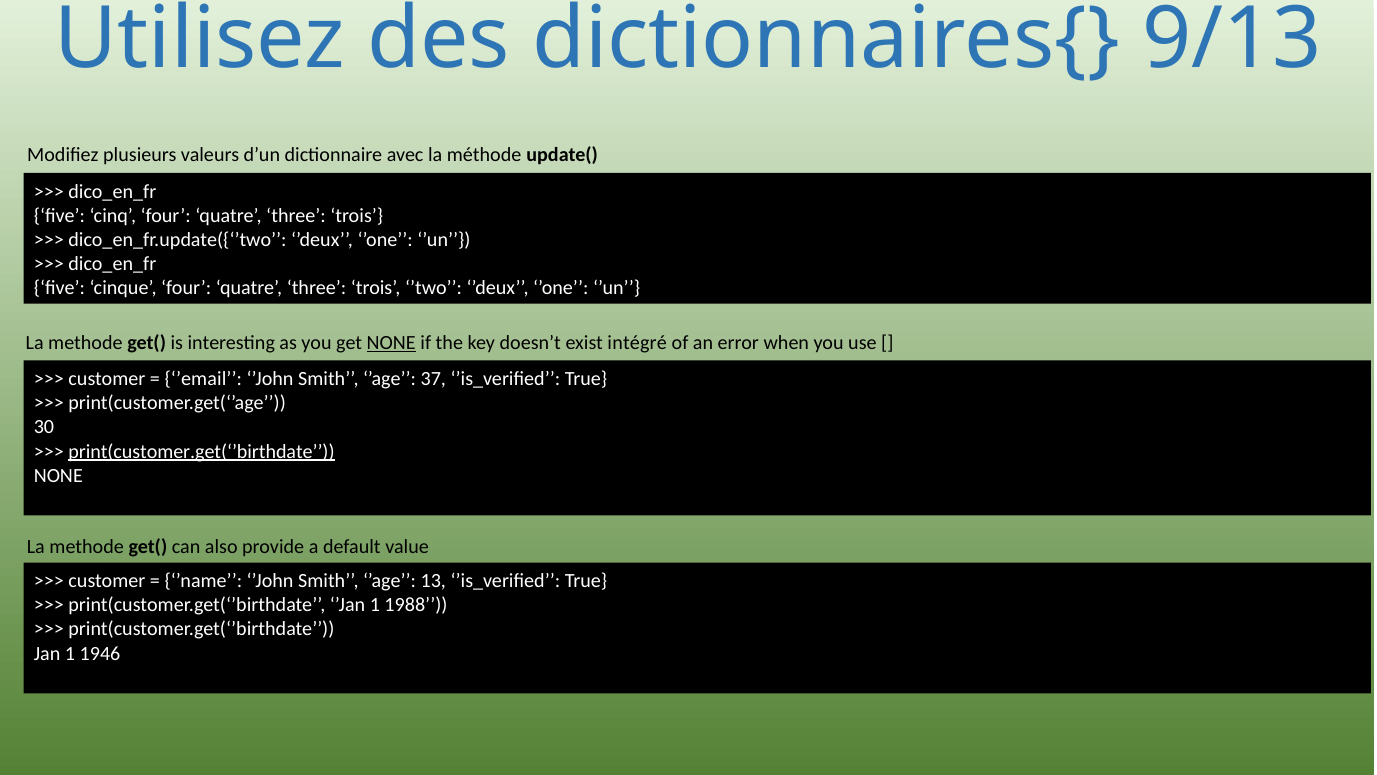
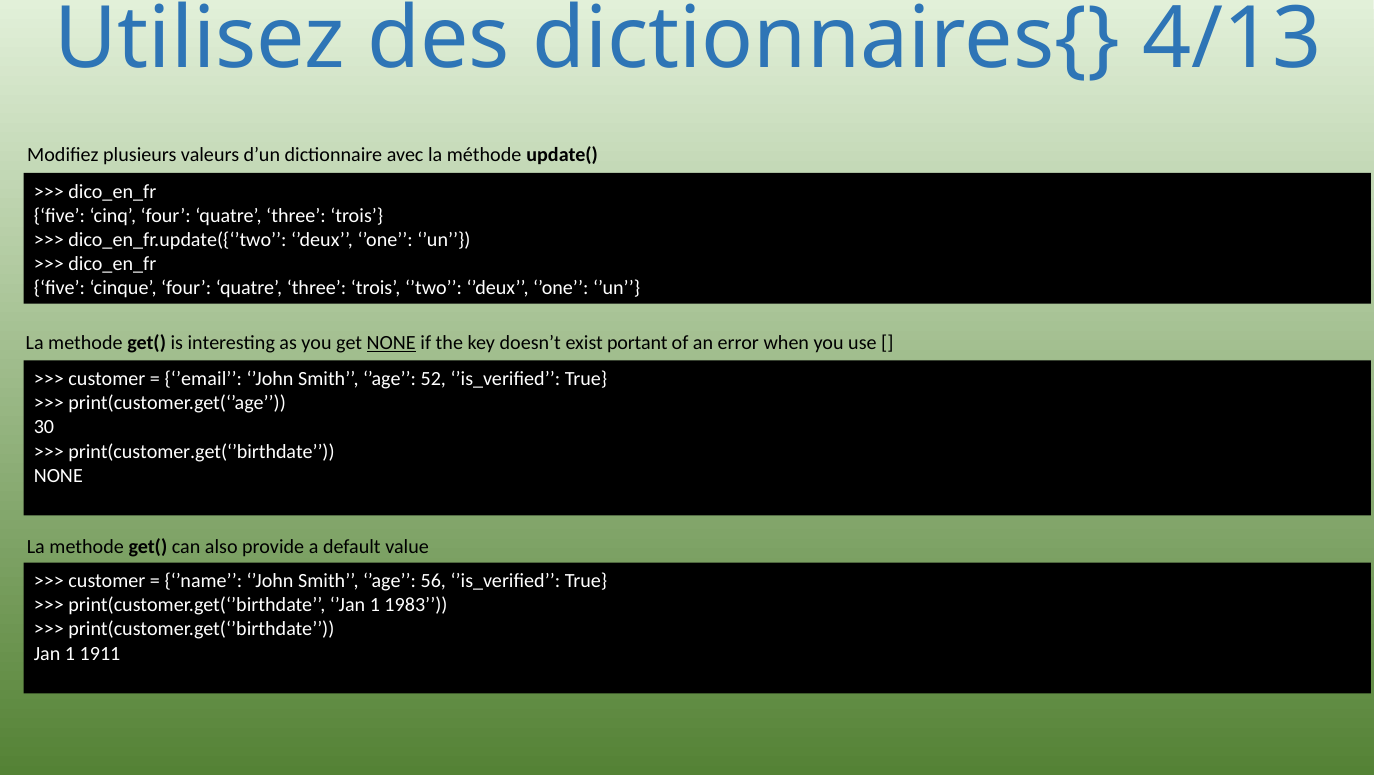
9/13: 9/13 -> 4/13
intégré: intégré -> portant
37: 37 -> 52
print(customer.get(‘’birthdate at (202, 451) underline: present -> none
13: 13 -> 56
1988: 1988 -> 1983
1946: 1946 -> 1911
